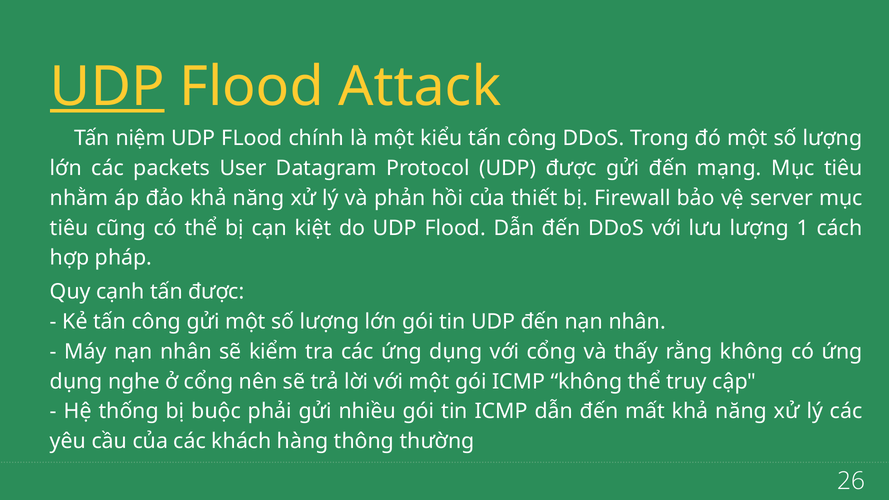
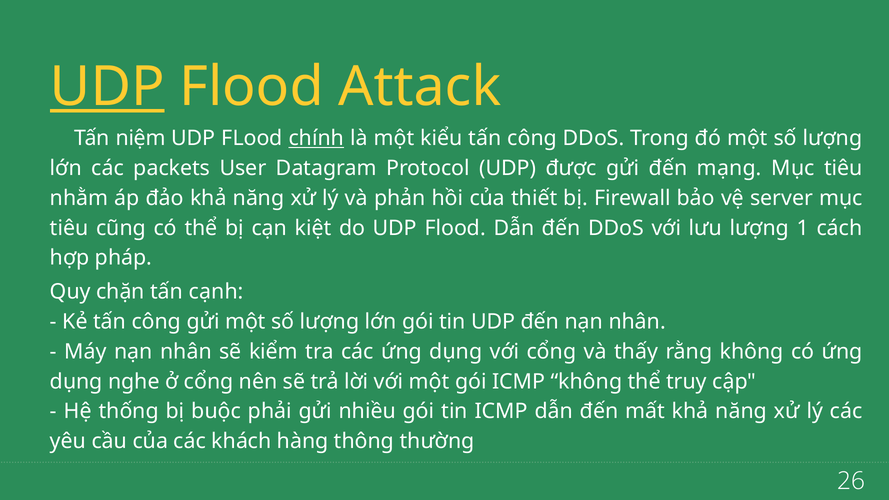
chính underline: none -> present
cạnh: cạnh -> chặn
tấn được: được -> cạnh
